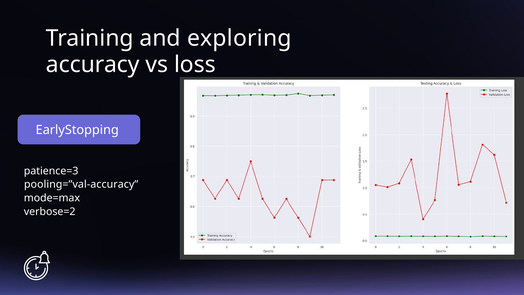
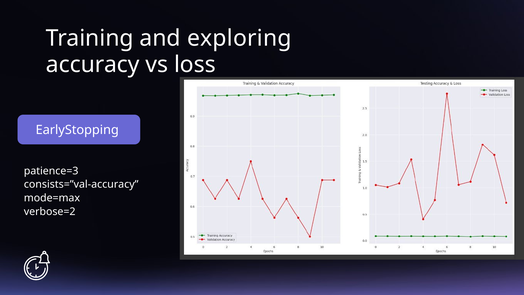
pooling=”val-accuracy: pooling=”val-accuracy -> consists=”val-accuracy
